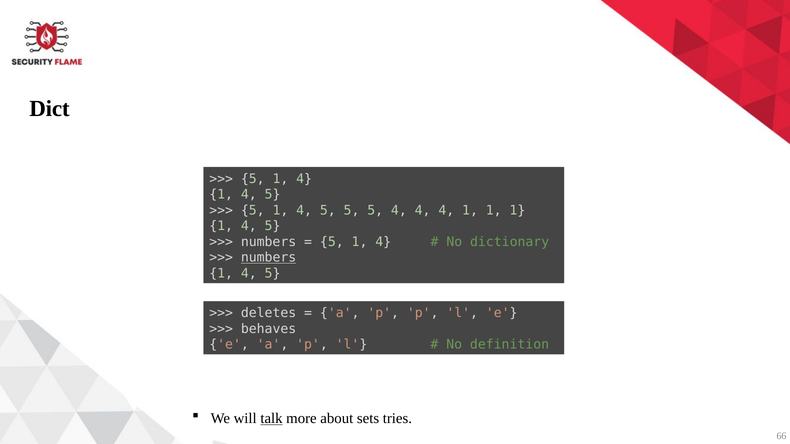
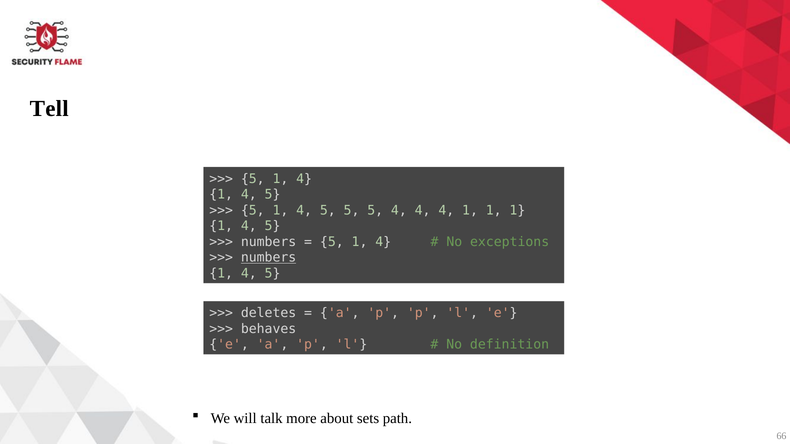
Dict: Dict -> Tell
dictionary: dictionary -> exceptions
talk underline: present -> none
tries: tries -> path
